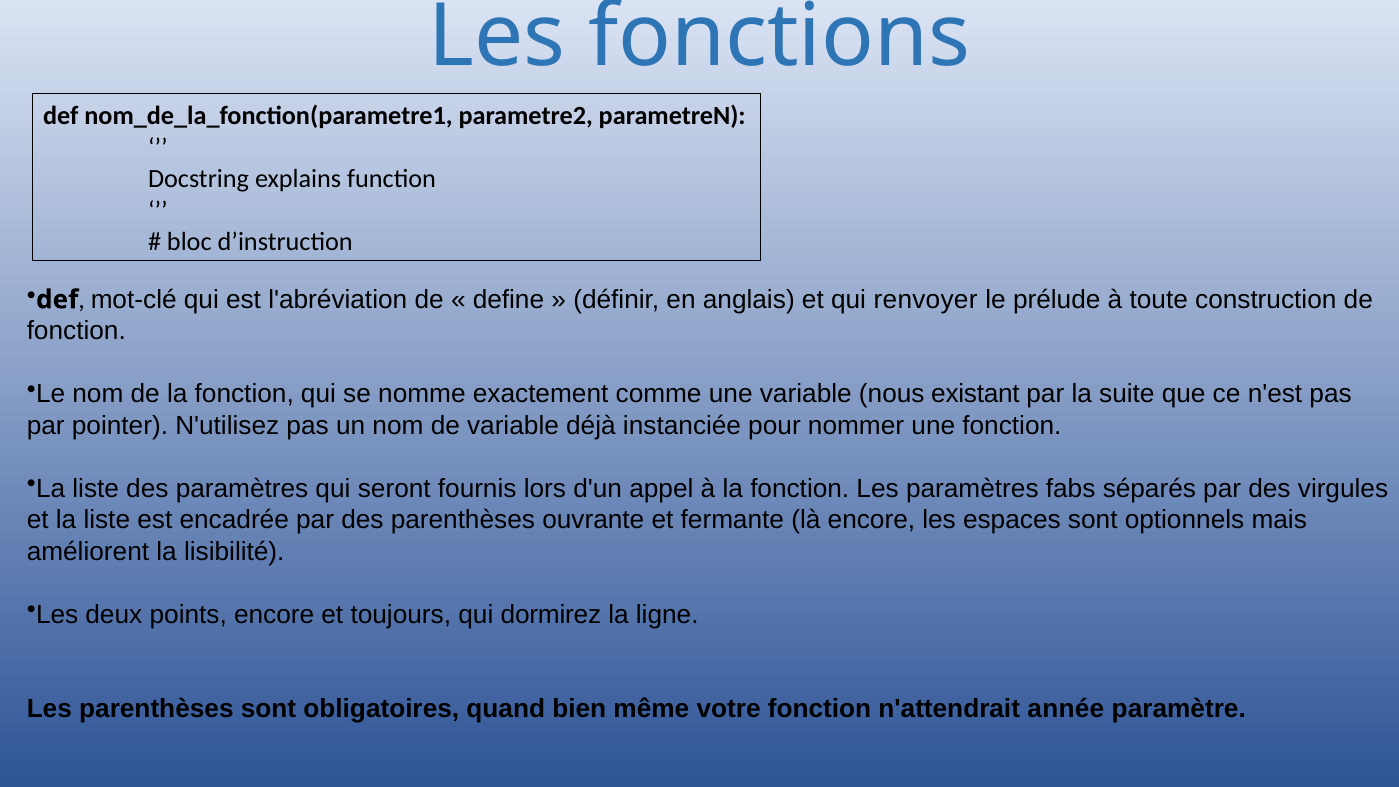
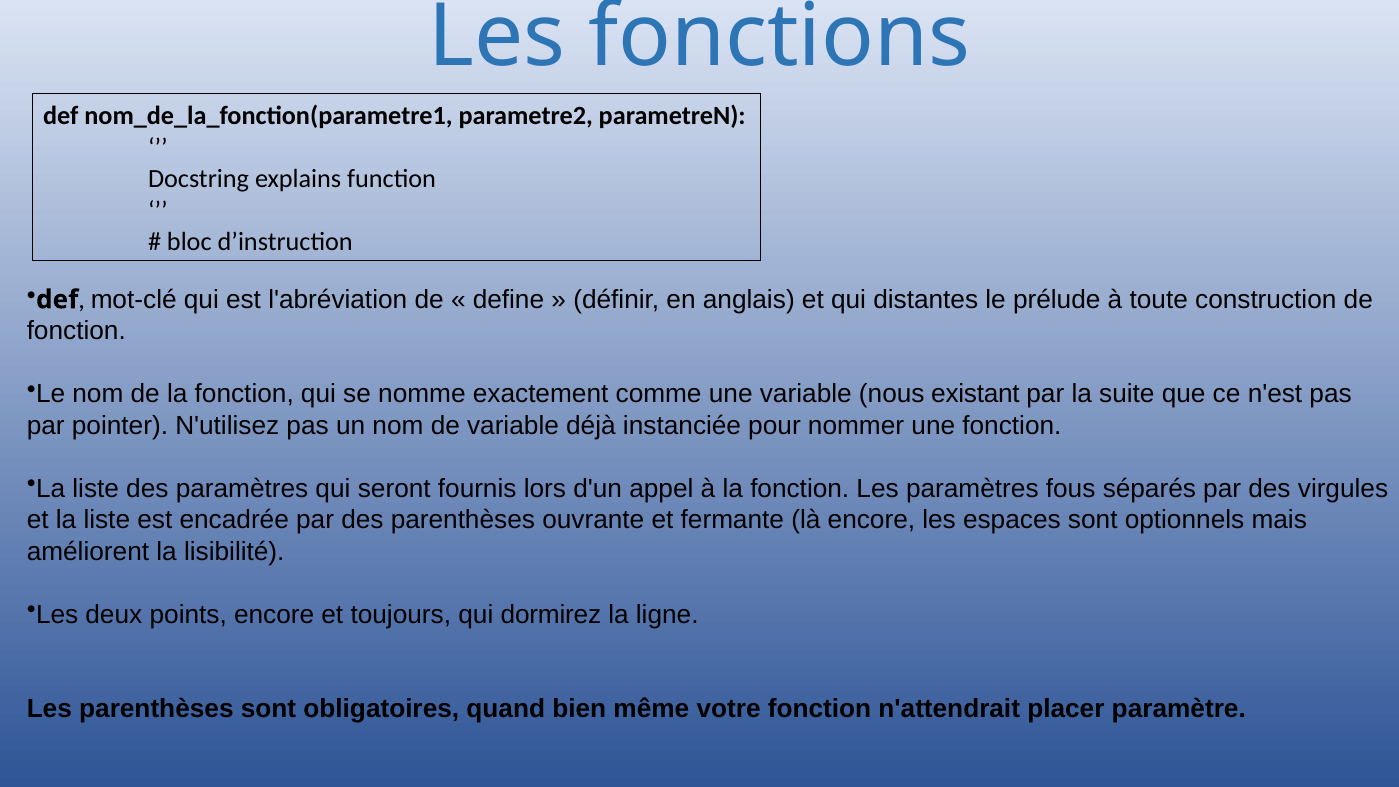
renvoyer: renvoyer -> distantes
fabs: fabs -> fous
année: année -> placer
